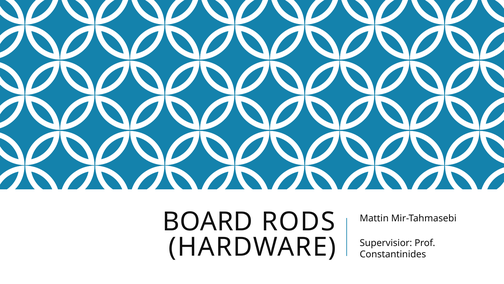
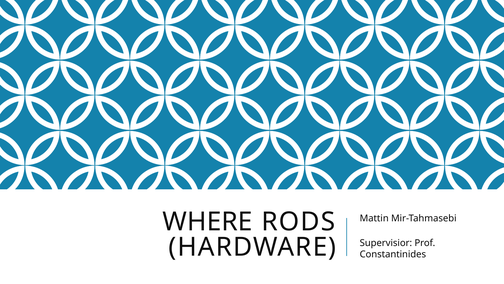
BOARD: BOARD -> WHERE
